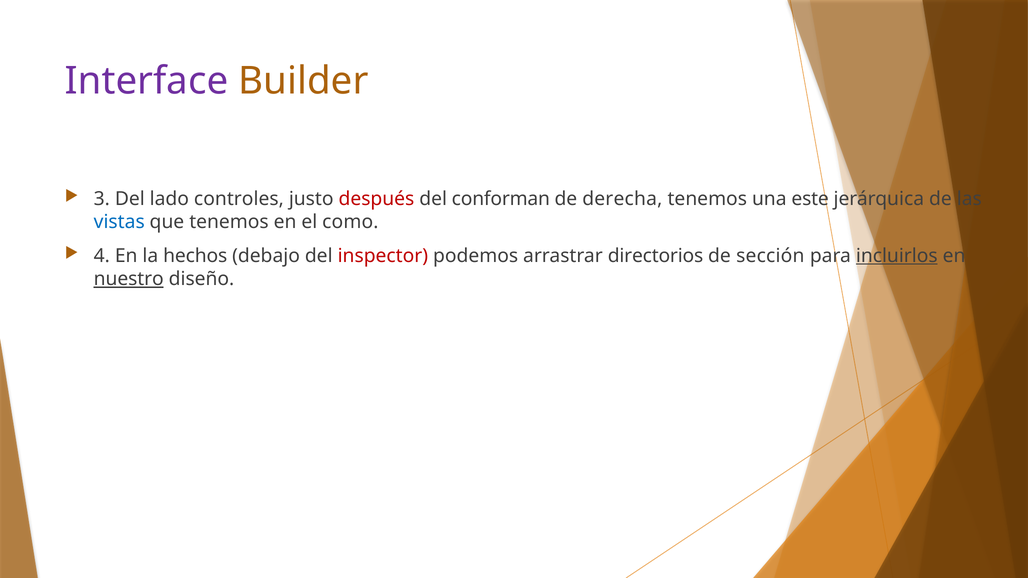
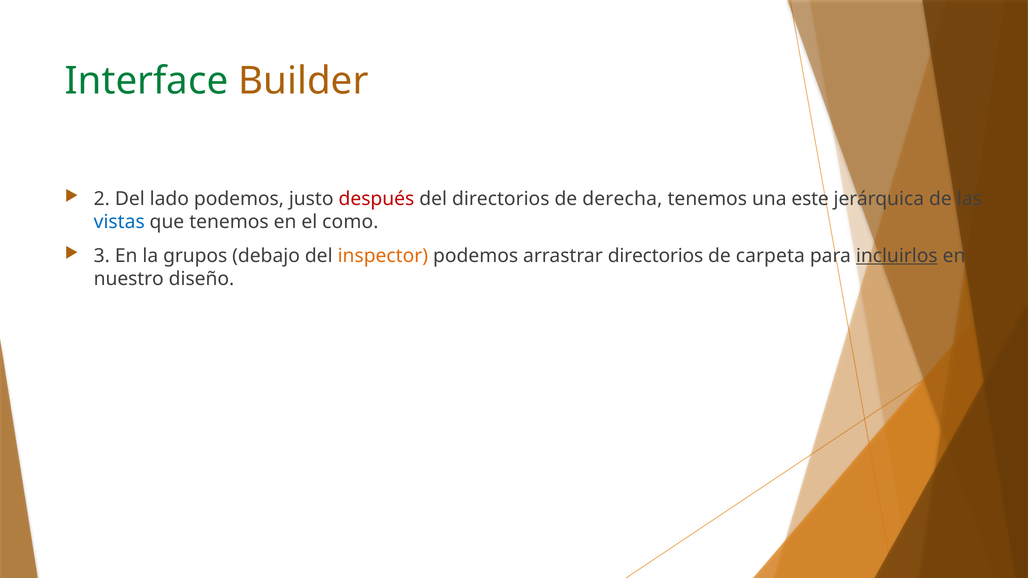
Interface colour: purple -> green
3: 3 -> 2
lado controles: controles -> podemos
del conforman: conforman -> directorios
4: 4 -> 3
hechos: hechos -> grupos
inspector colour: red -> orange
sección: sección -> carpeta
nuestro underline: present -> none
